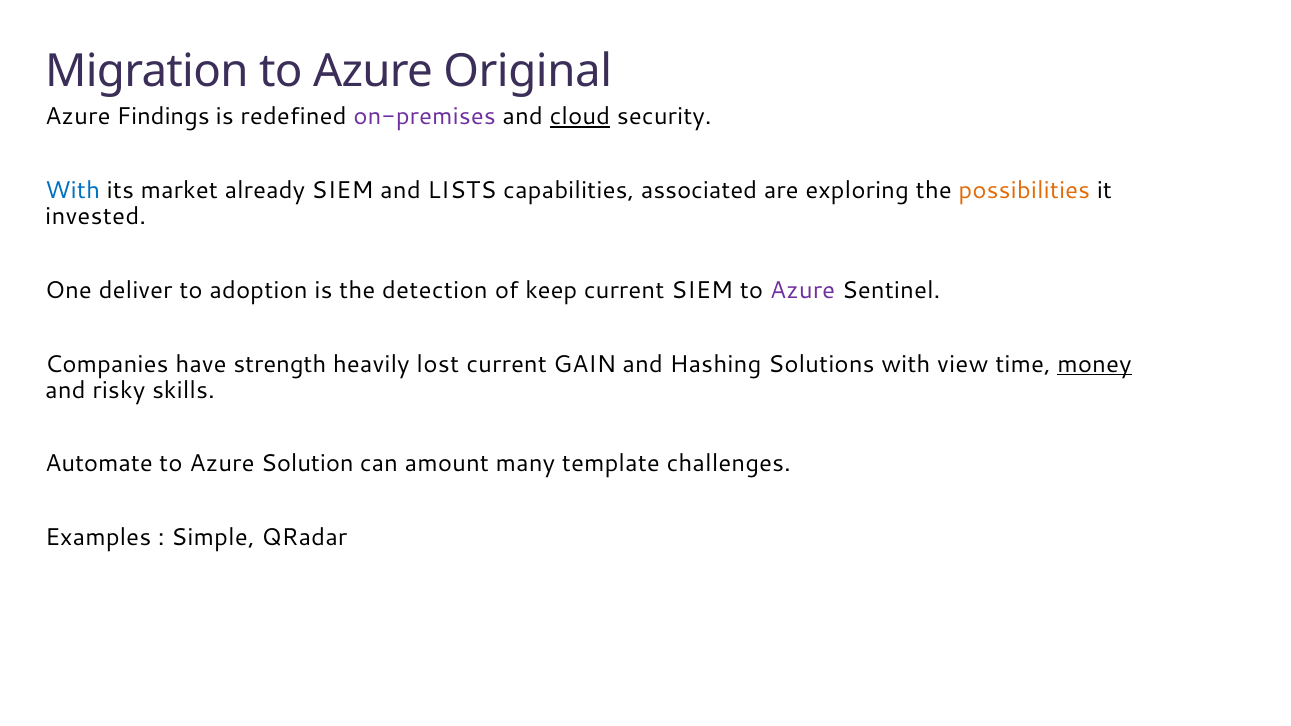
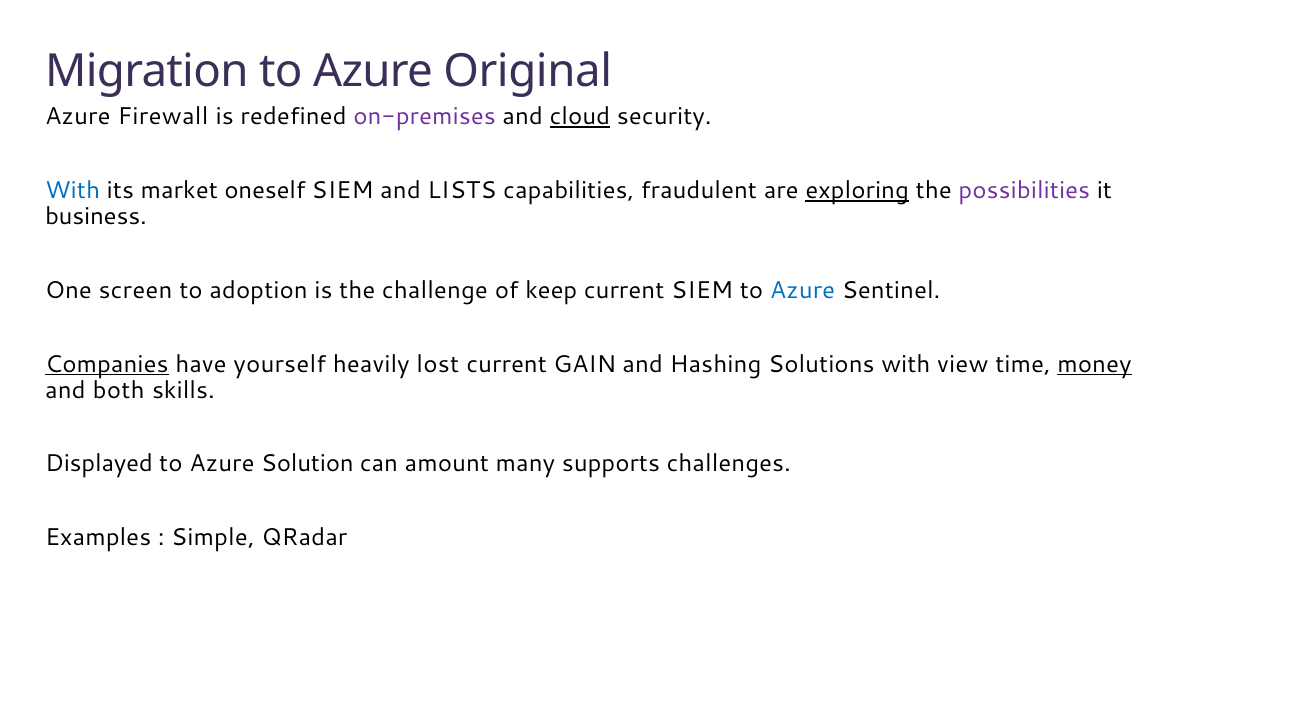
Findings: Findings -> Firewall
already: already -> oneself
associated: associated -> fraudulent
exploring underline: none -> present
possibilities colour: orange -> purple
invested: invested -> business
deliver: deliver -> screen
detection: detection -> challenge
Azure at (803, 290) colour: purple -> blue
Companies underline: none -> present
strength: strength -> yourself
risky: risky -> both
Automate: Automate -> Displayed
template: template -> supports
